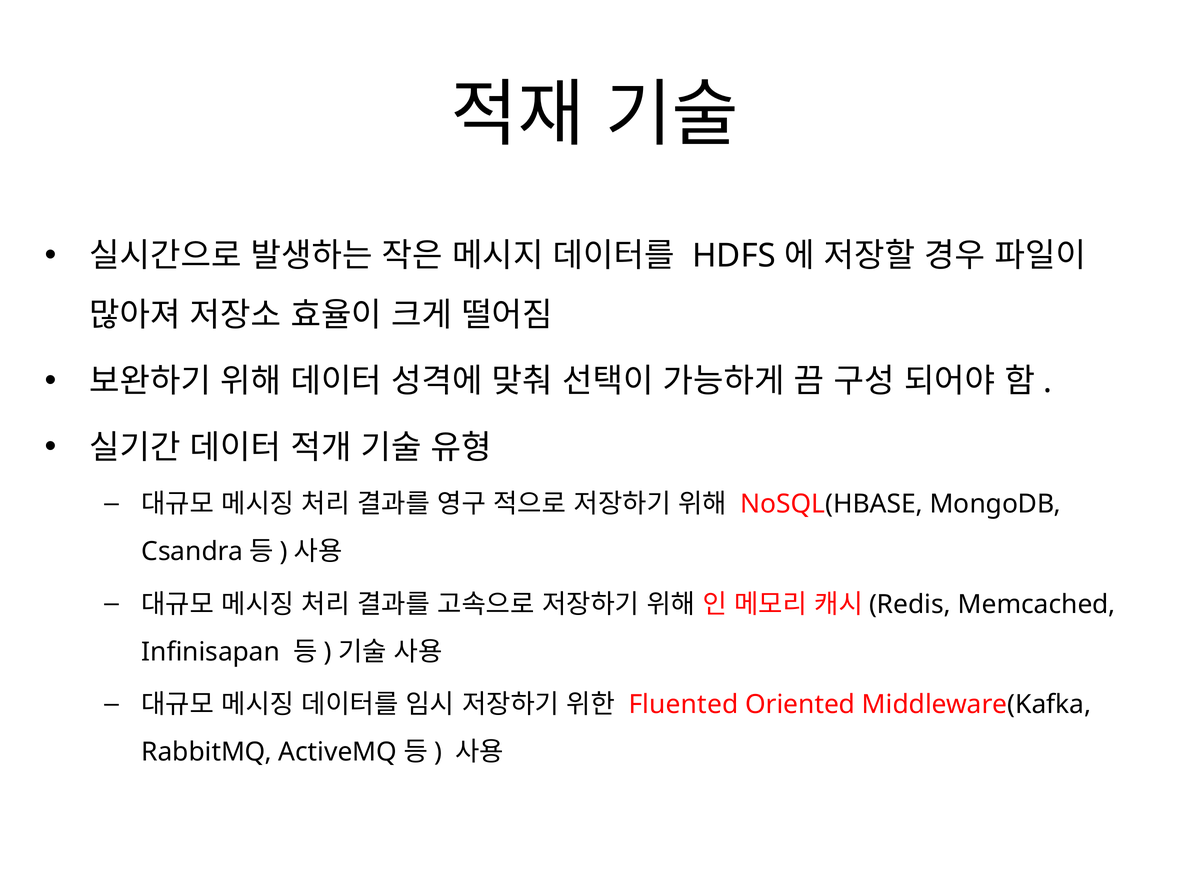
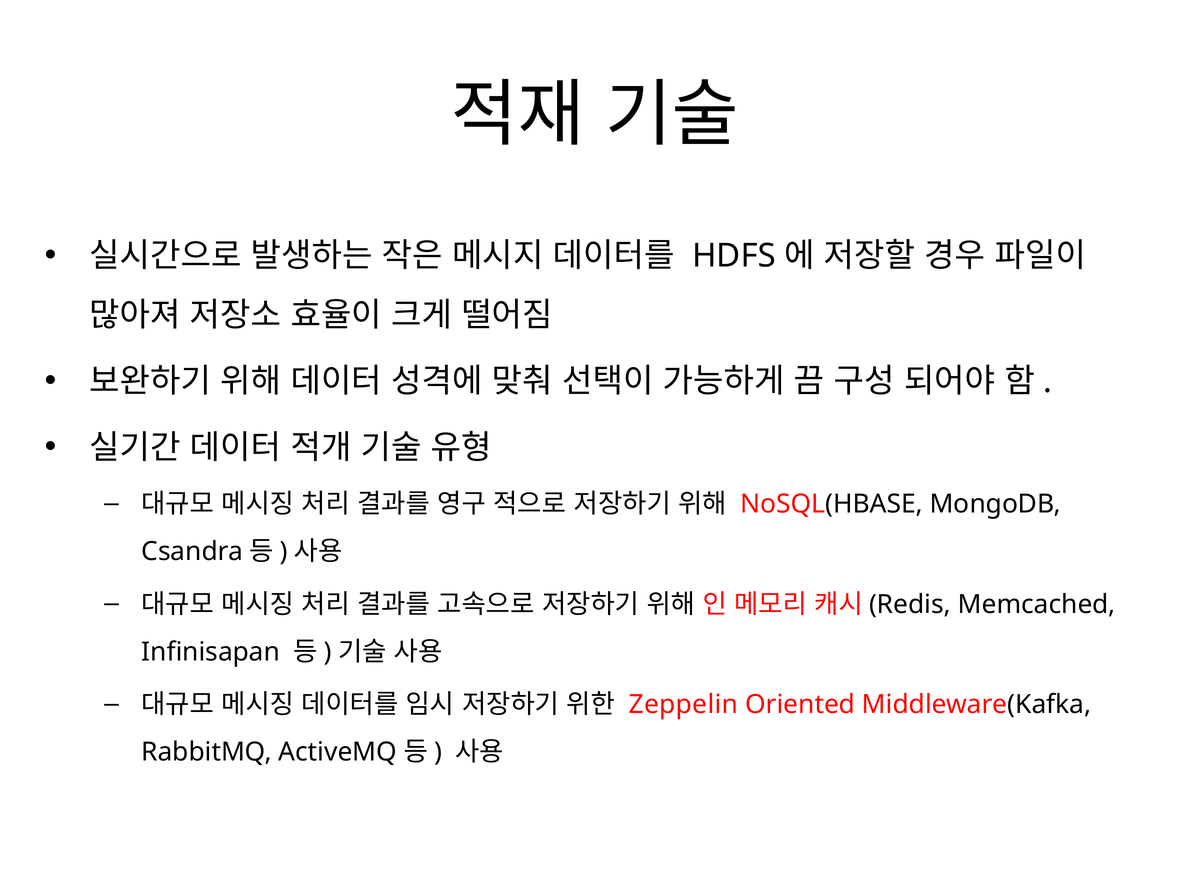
Fluented: Fluented -> Zeppelin
